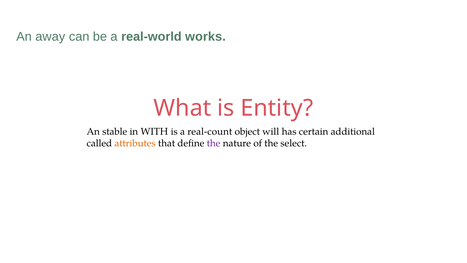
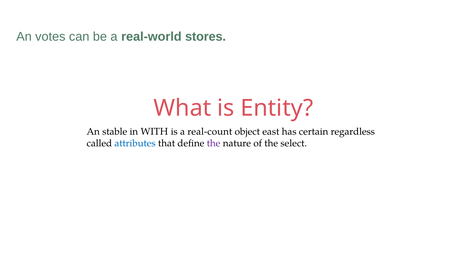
away: away -> votes
works: works -> stores
will: will -> east
additional: additional -> regardless
attributes colour: orange -> blue
